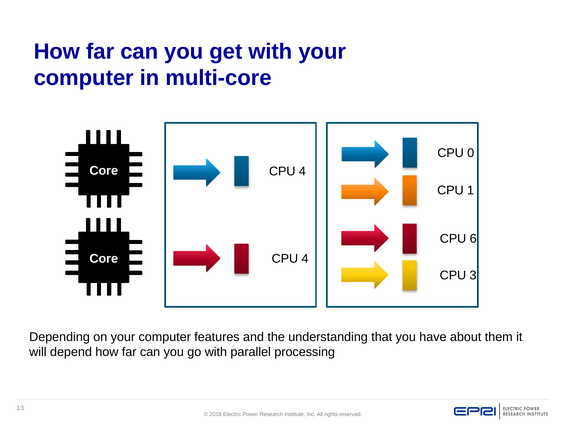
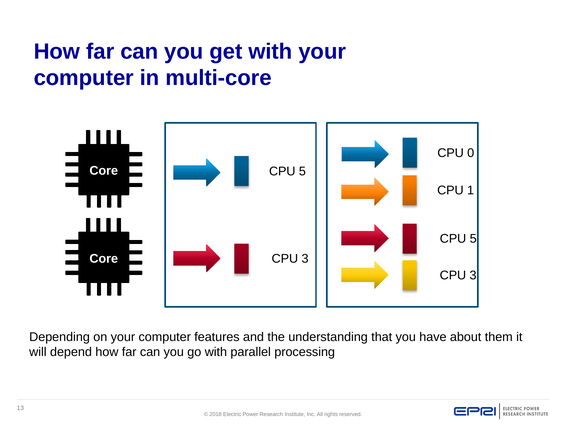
Core CPU 4: 4 -> 5
6 at (473, 238): 6 -> 5
4 at (305, 258): 4 -> 3
